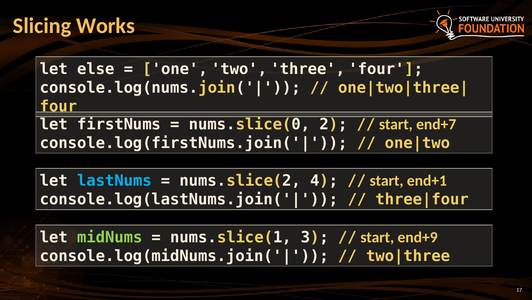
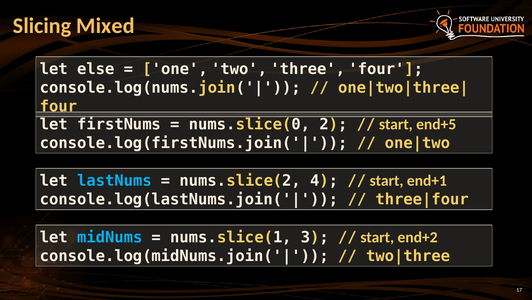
Works: Works -> Mixed
end+7: end+7 -> end+5
midNums colour: light green -> light blue
end+9: end+9 -> end+2
